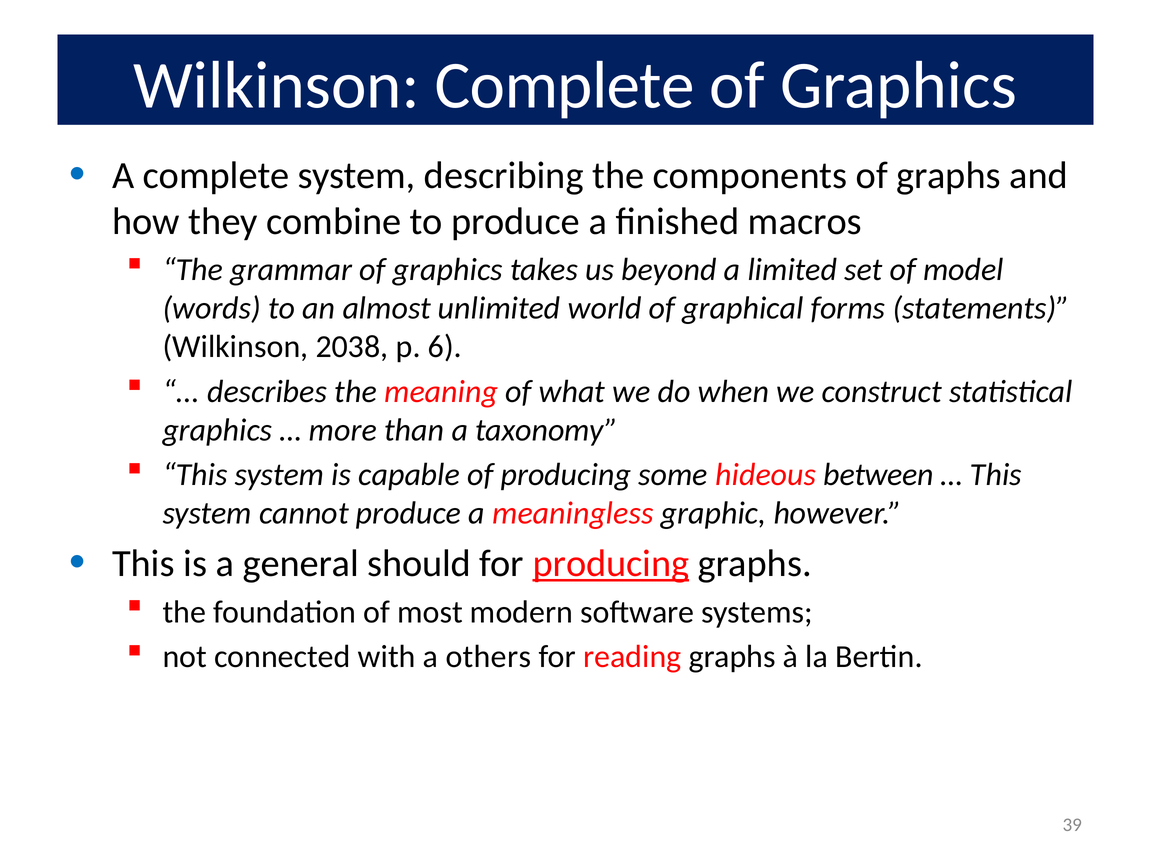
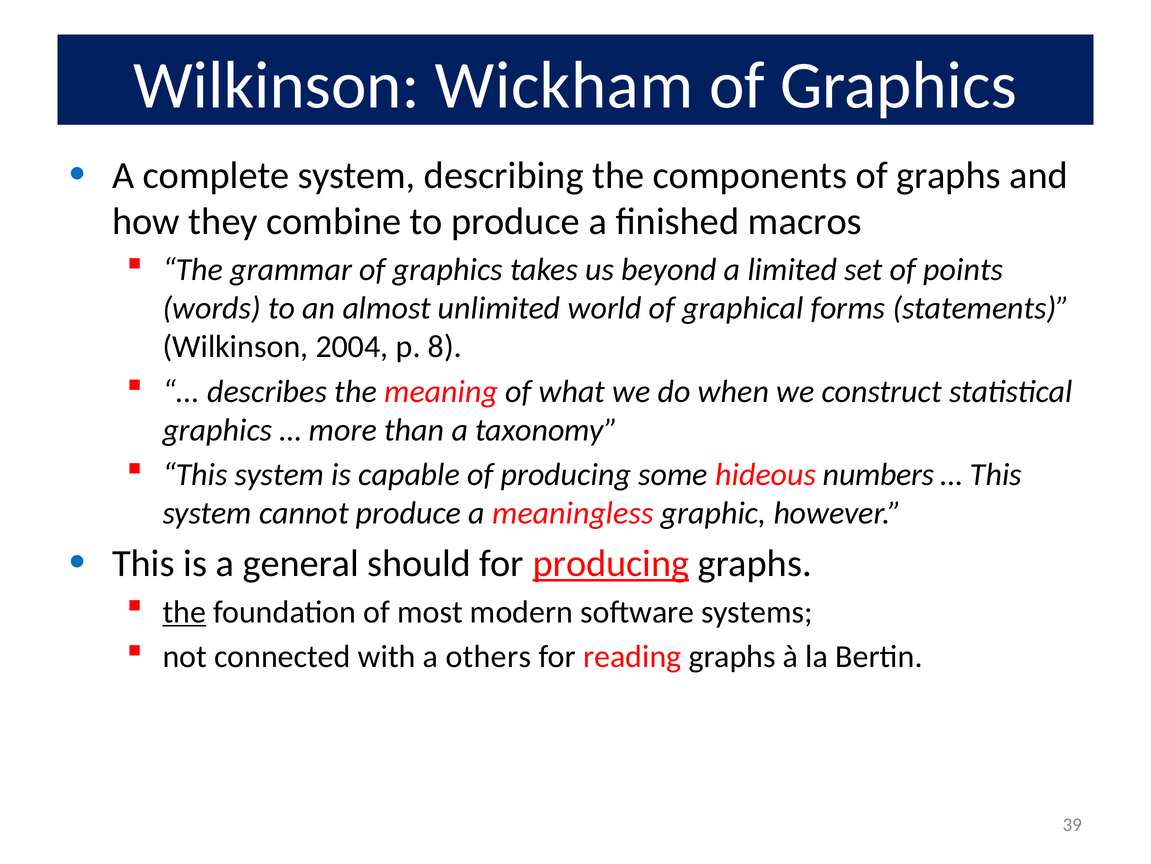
Wilkinson Complete: Complete -> Wickham
model: model -> points
2038: 2038 -> 2004
6: 6 -> 8
between: between -> numbers
the at (184, 611) underline: none -> present
